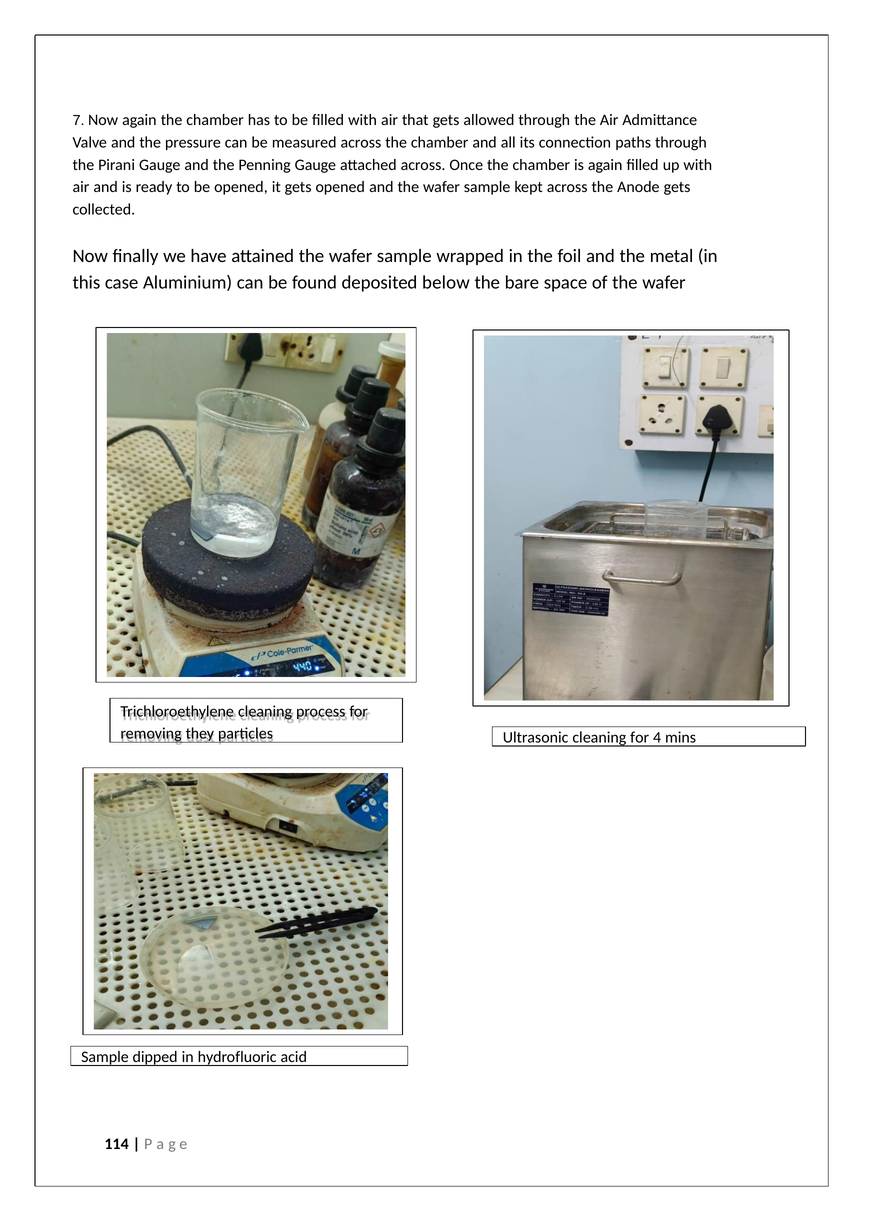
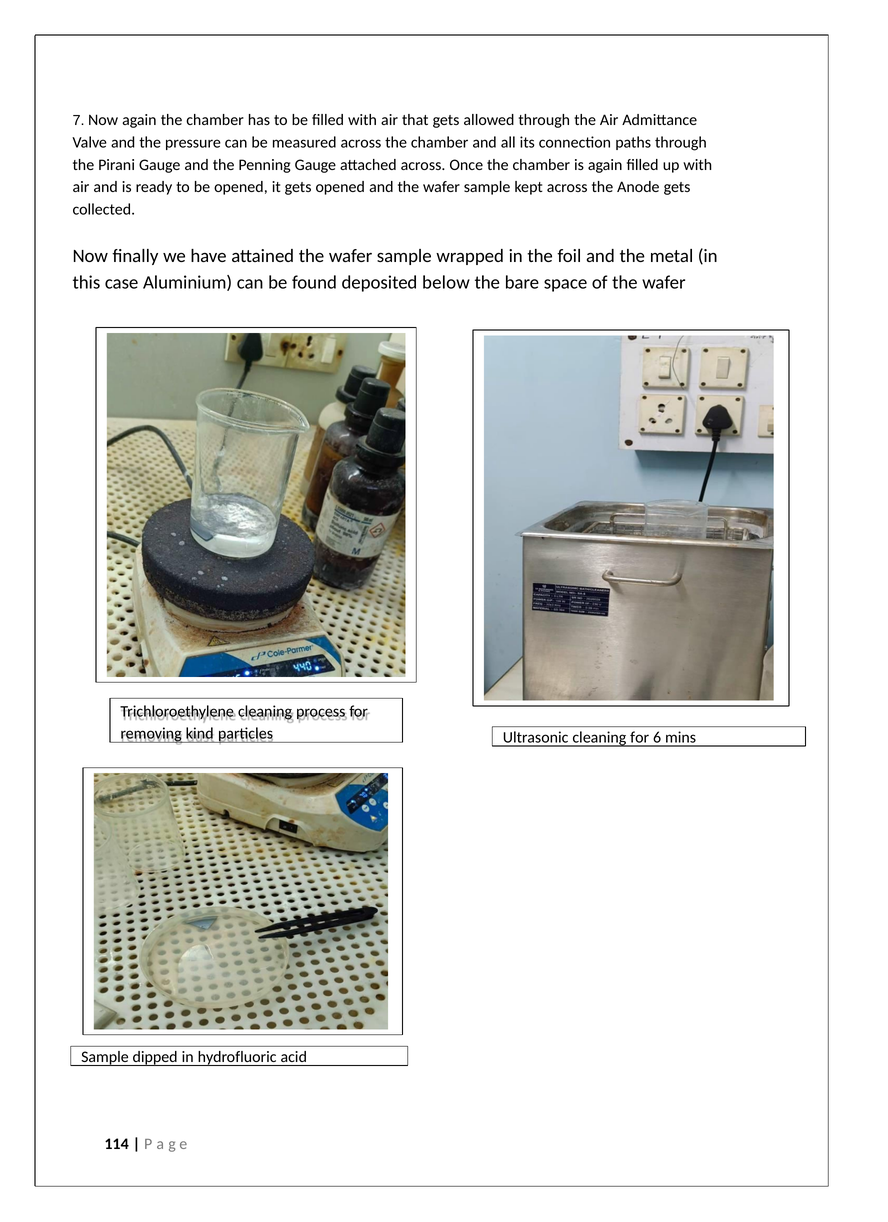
they: they -> kind
4: 4 -> 6
